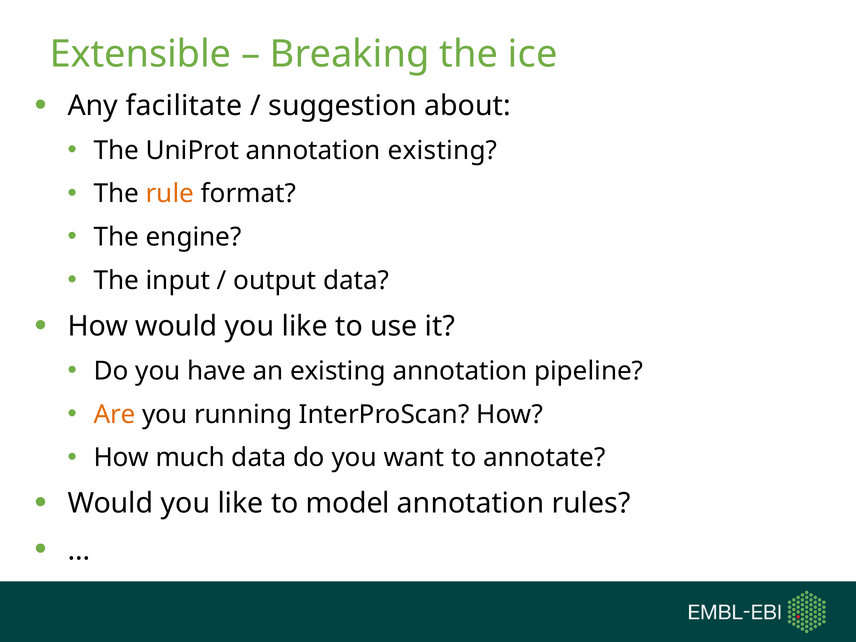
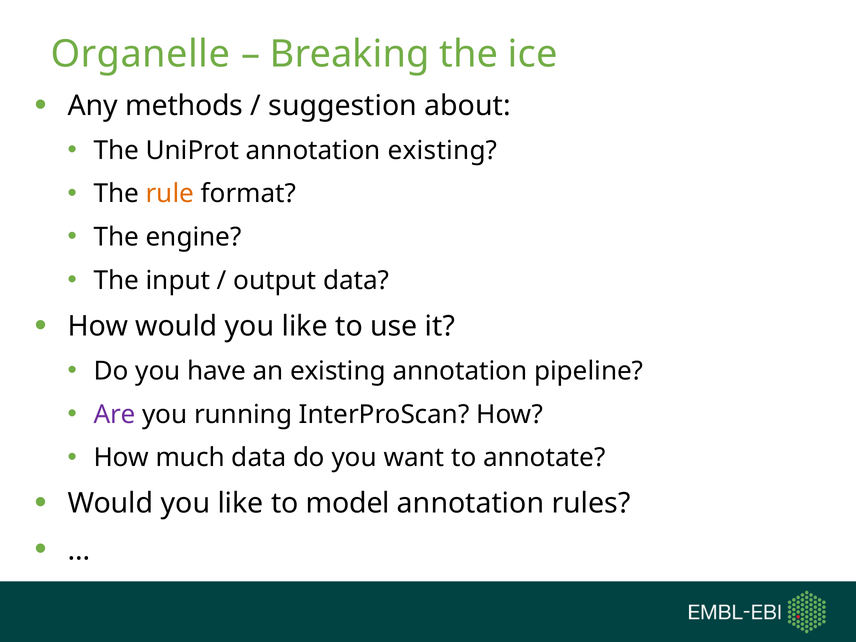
Extensible: Extensible -> Organelle
facilitate: facilitate -> methods
Are colour: orange -> purple
